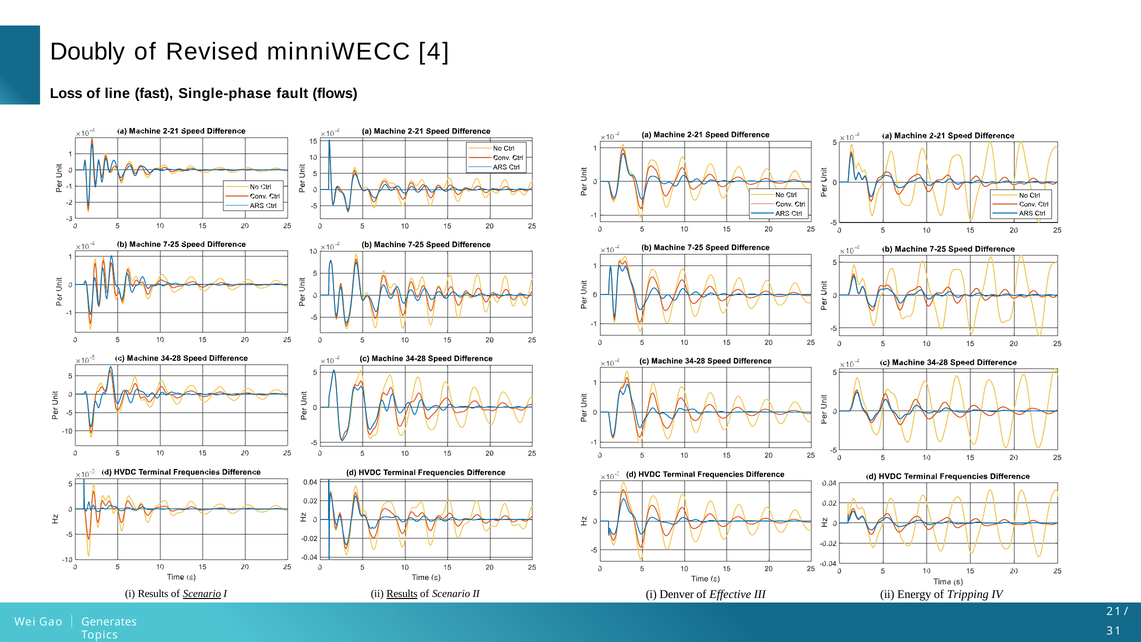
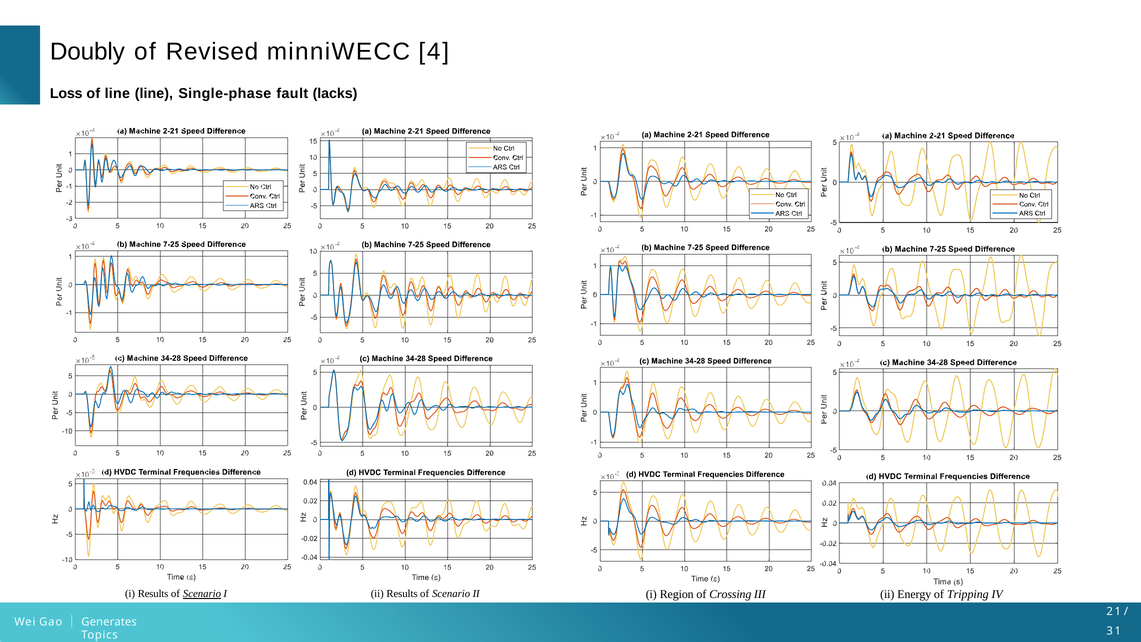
line fast: fast -> line
flows: flows -> lacks
Results at (402, 594) underline: present -> none
Denver: Denver -> Region
Effective: Effective -> Crossing
